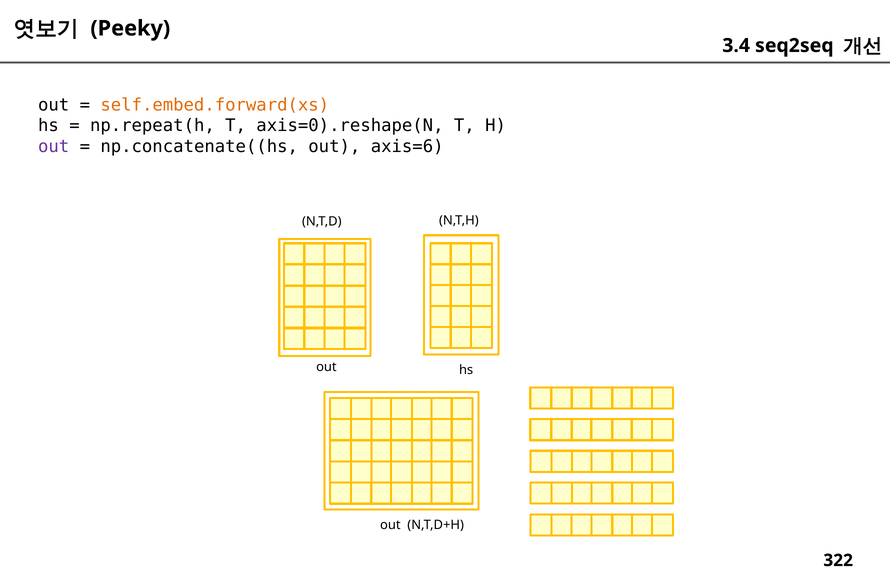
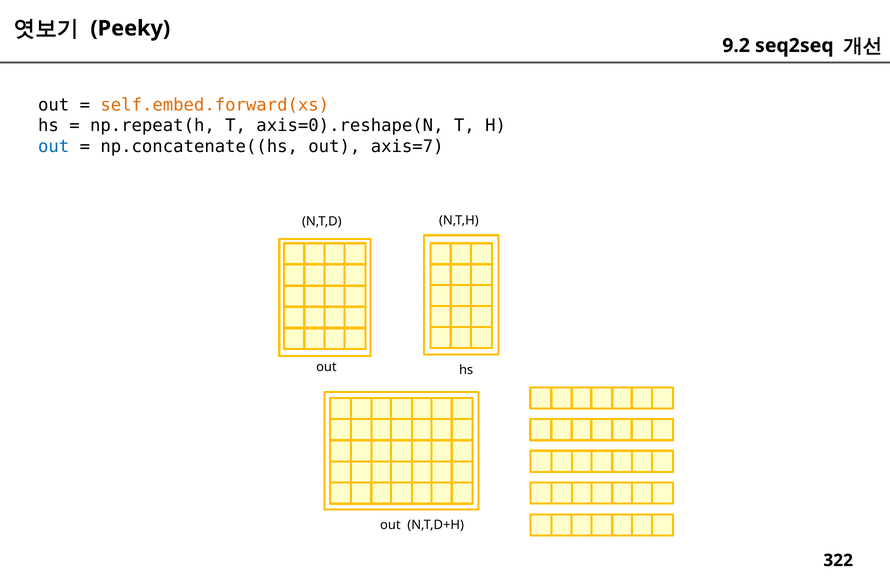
3.4: 3.4 -> 9.2
out at (54, 146) colour: purple -> blue
axis=6: axis=6 -> axis=7
